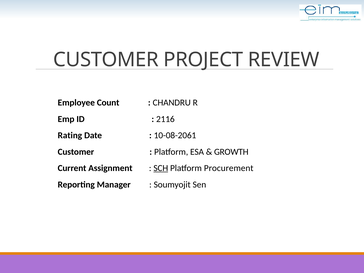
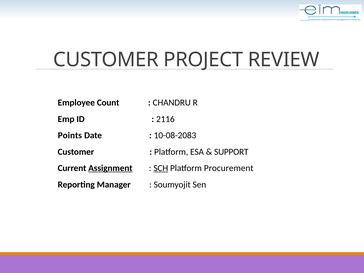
Rating: Rating -> Points
10-08-2061: 10-08-2061 -> 10-08-2083
GROWTH: GROWTH -> SUPPORT
Assignment underline: none -> present
